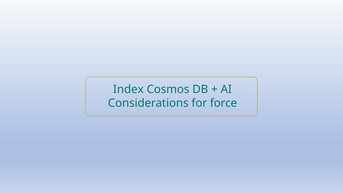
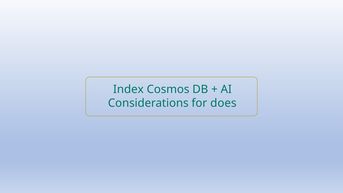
force: force -> does
